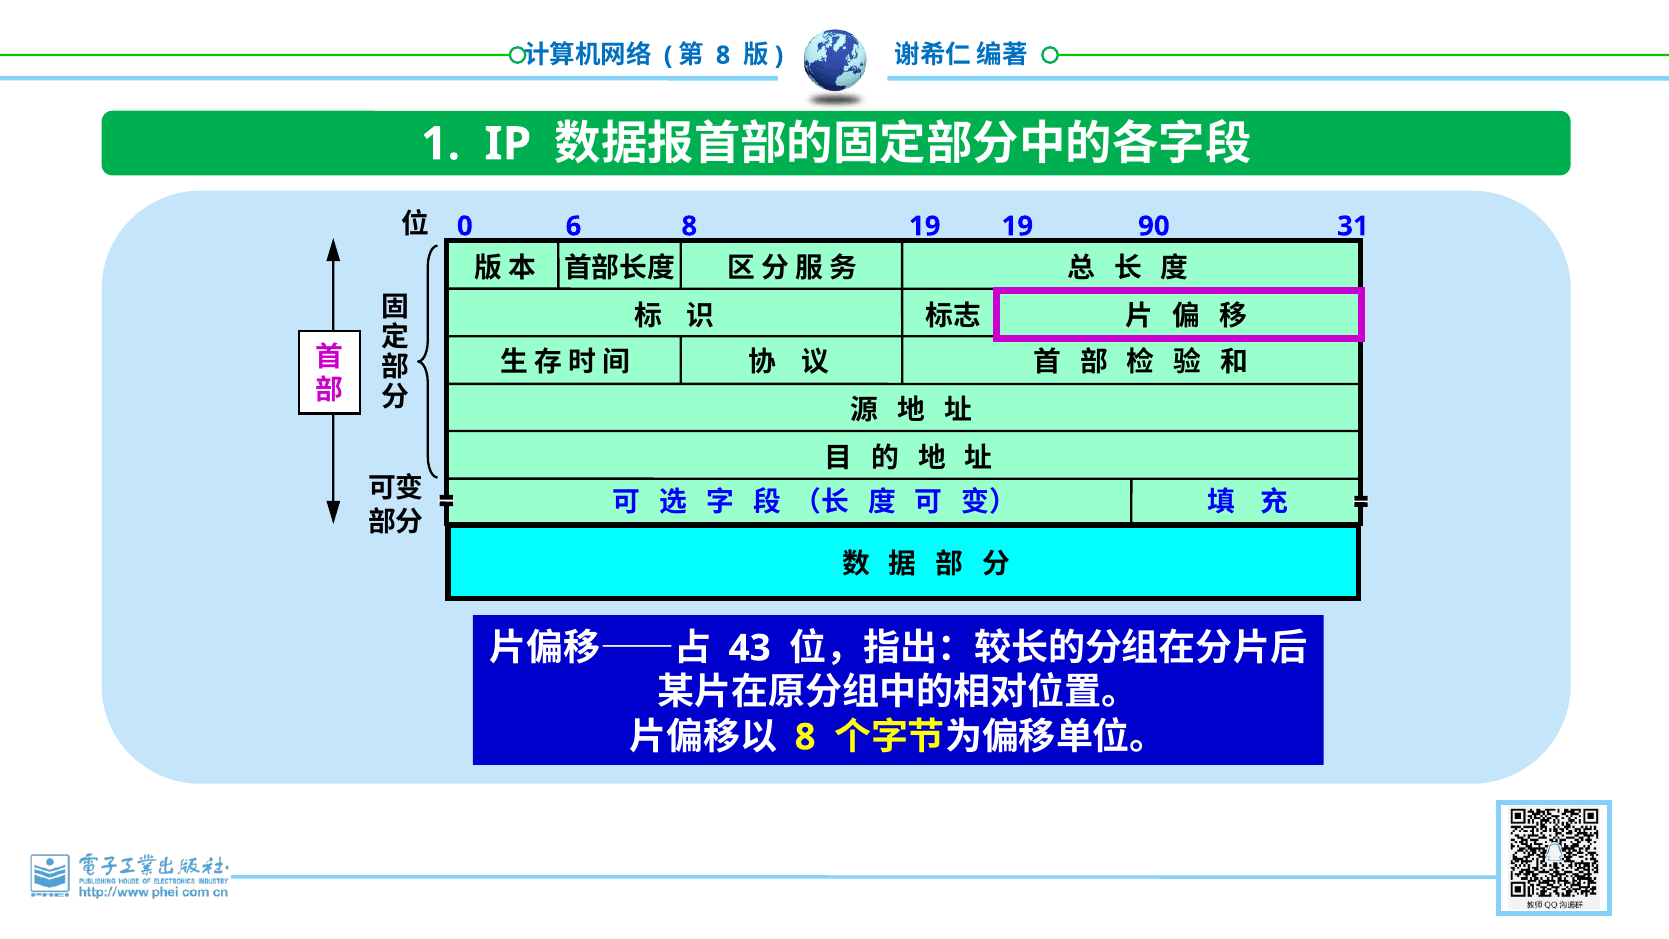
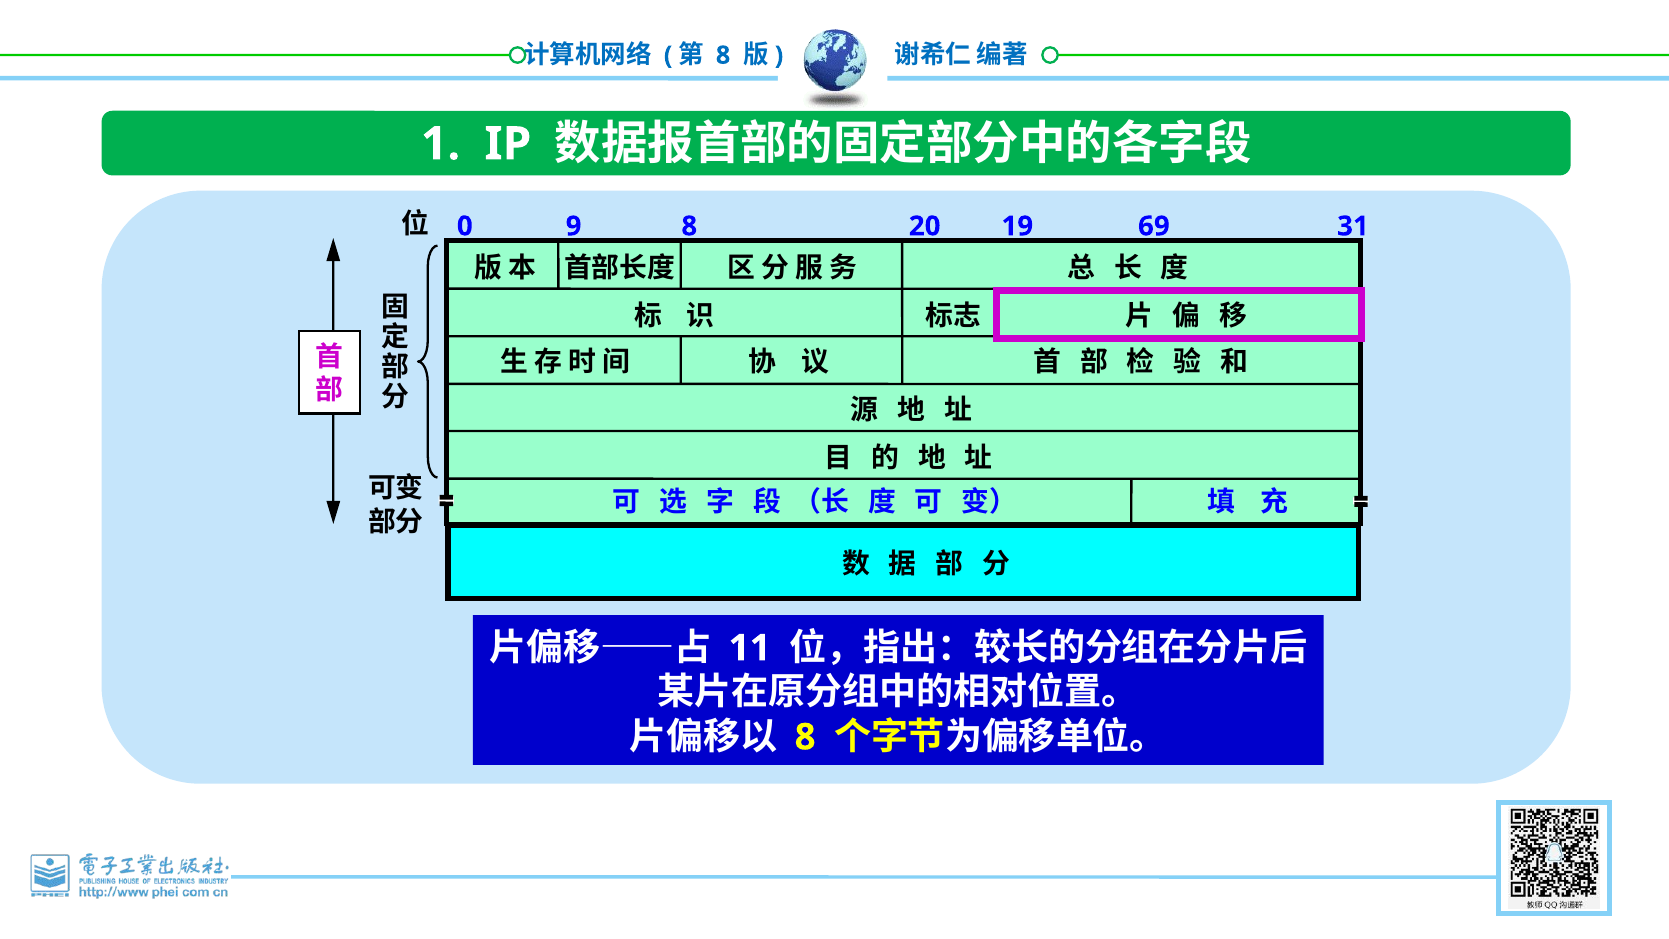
6: 6 -> 9
8 19: 19 -> 20
90: 90 -> 69
43: 43 -> 11
